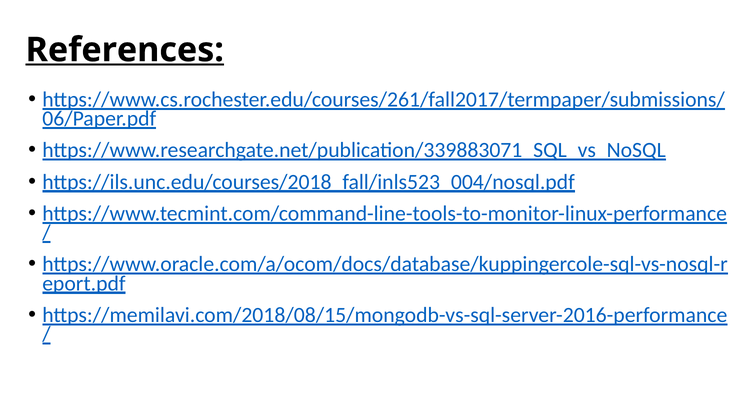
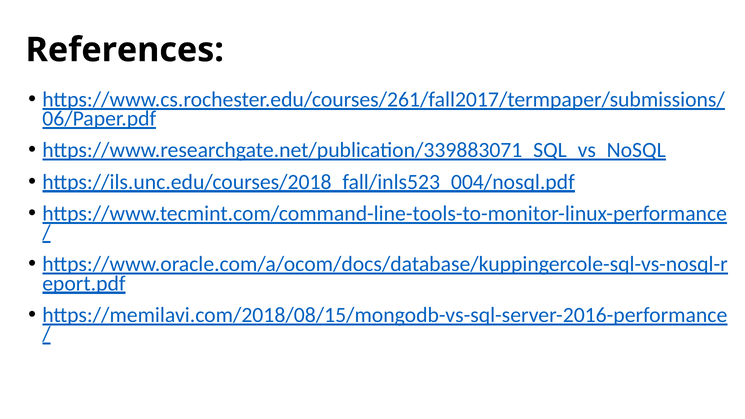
References underline: present -> none
